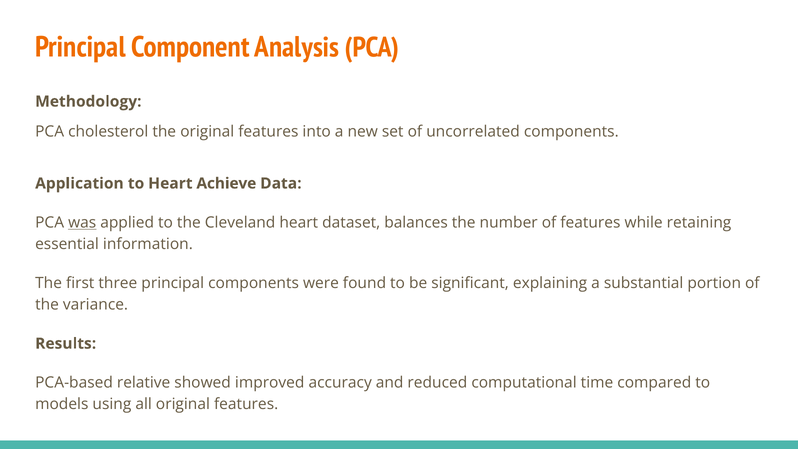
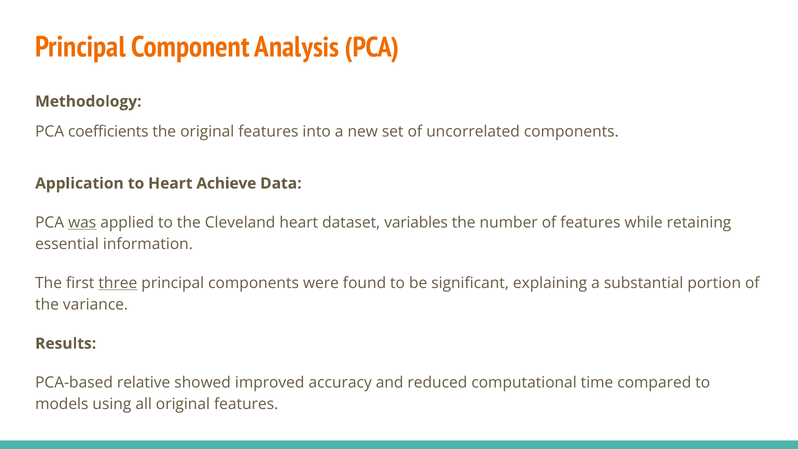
cholesterol: cholesterol -> coefficients
balances: balances -> variables
three underline: none -> present
